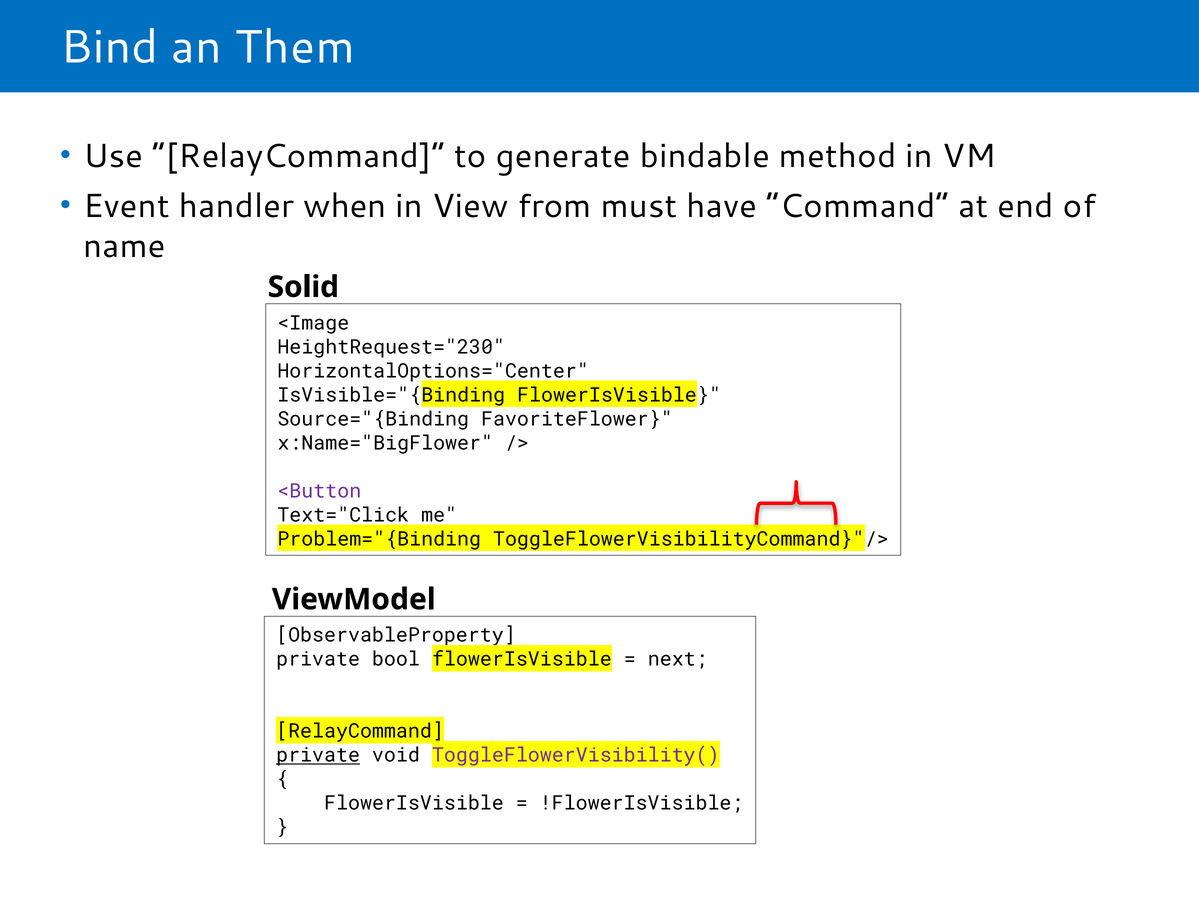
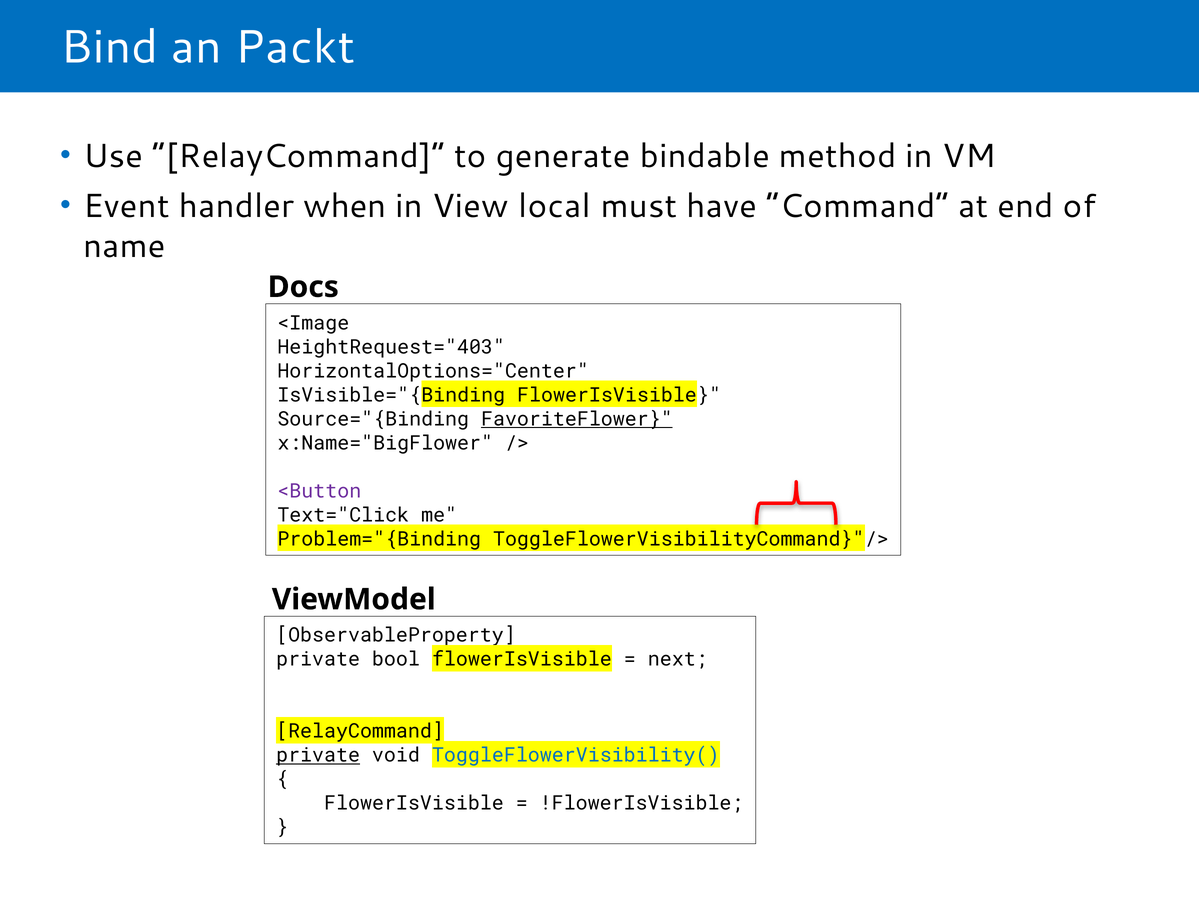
Them: Them -> Packt
from: from -> local
Solid: Solid -> Docs
HeightRequest="230: HeightRequest="230 -> HeightRequest="403
FavoriteFlower underline: none -> present
ToggleFlowerVisibility( colour: purple -> blue
